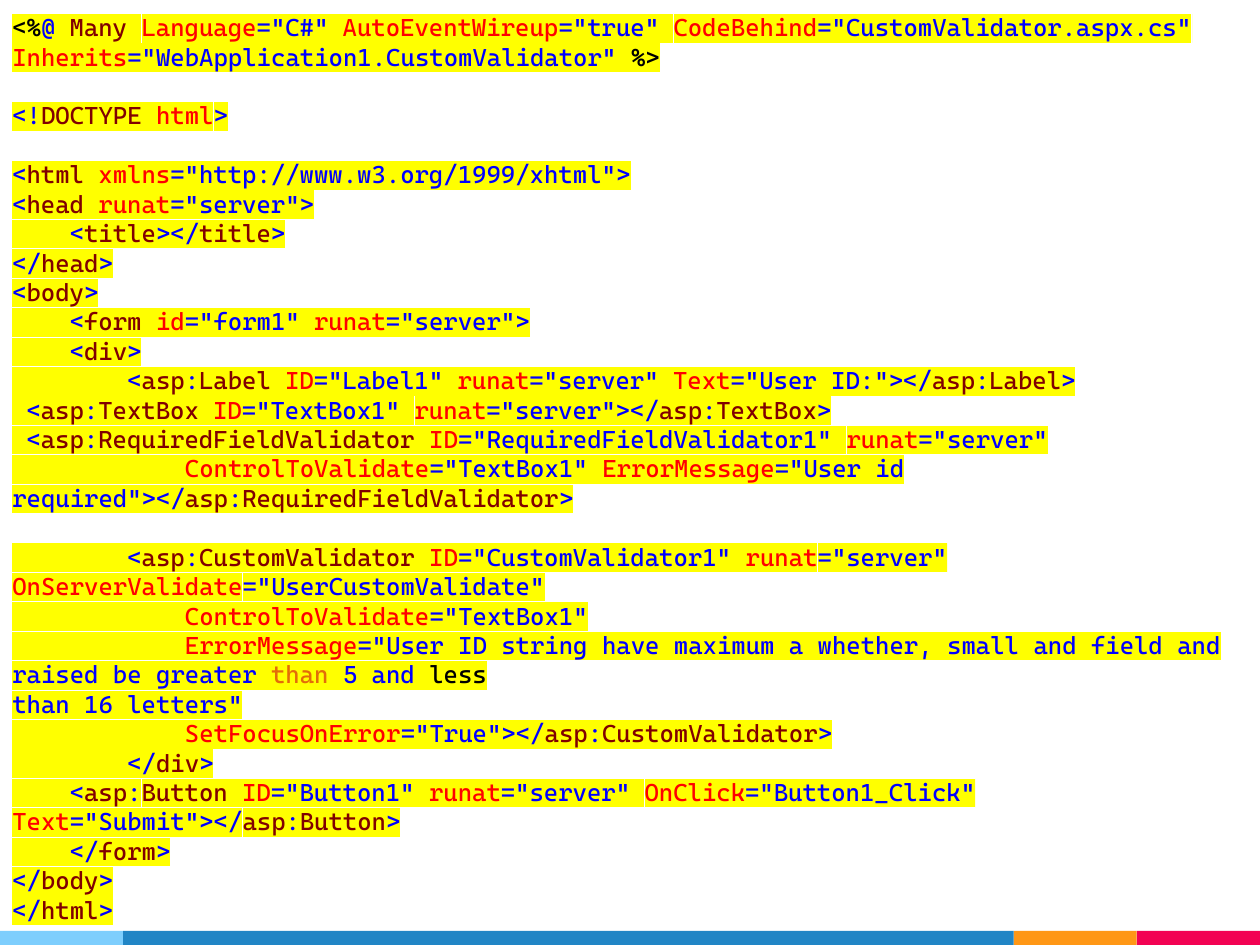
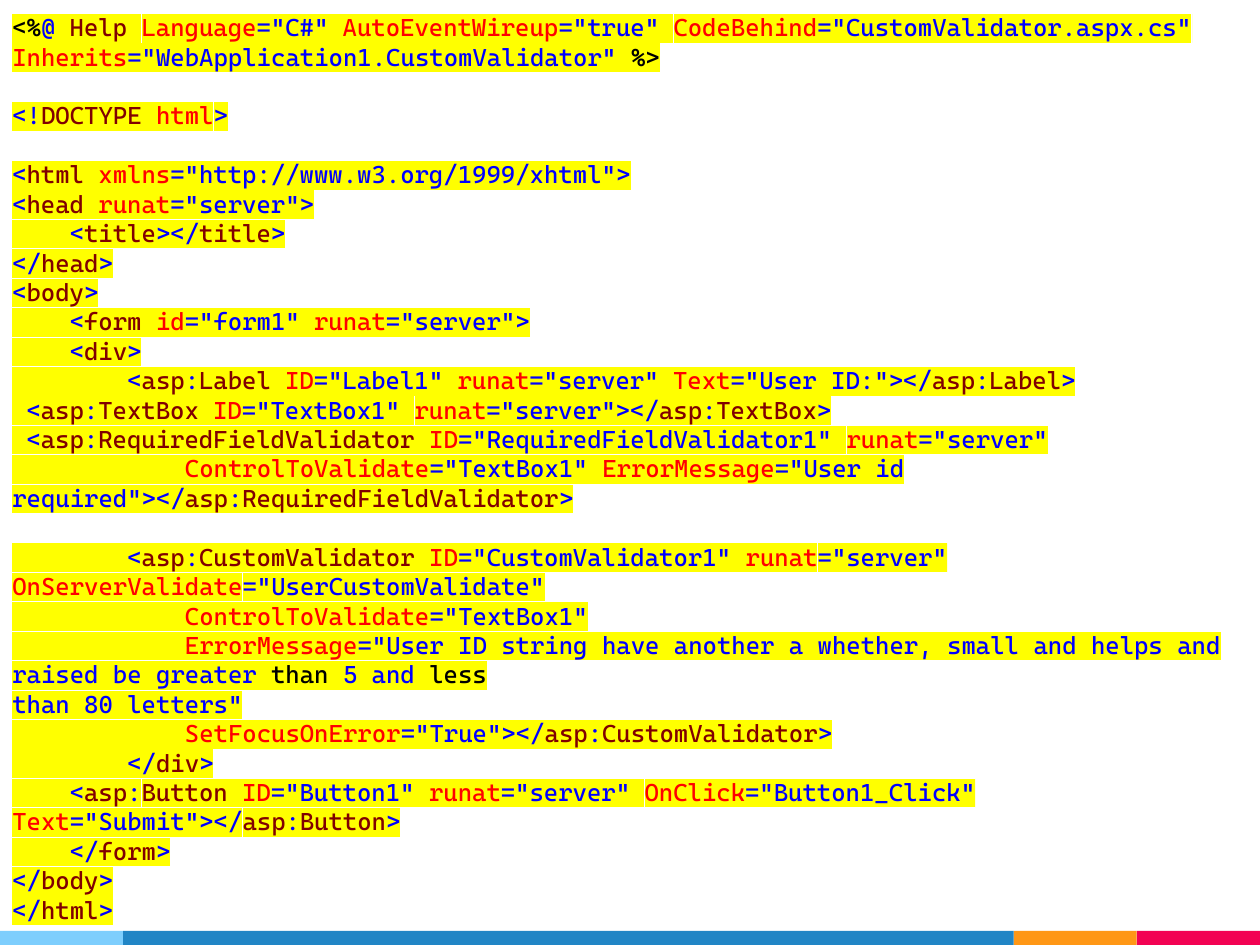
Many: Many -> Help
maximum: maximum -> another
field: field -> helps
than at (300, 676) colour: orange -> black
16: 16 -> 80
